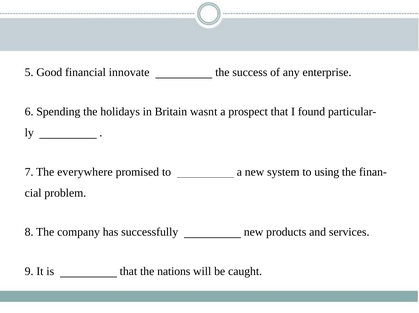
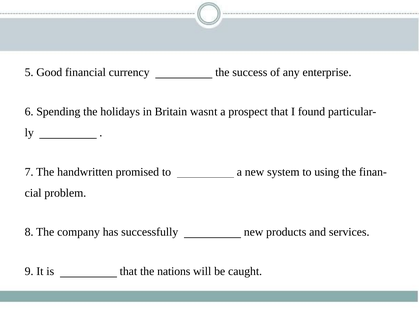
innovate: innovate -> currency
everywhere: everywhere -> handwritten
